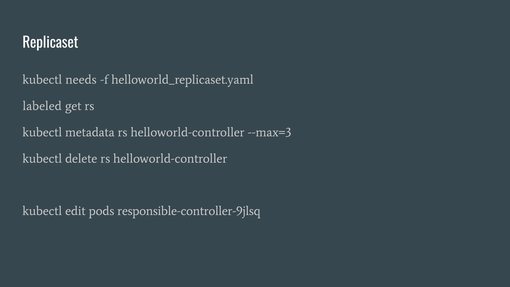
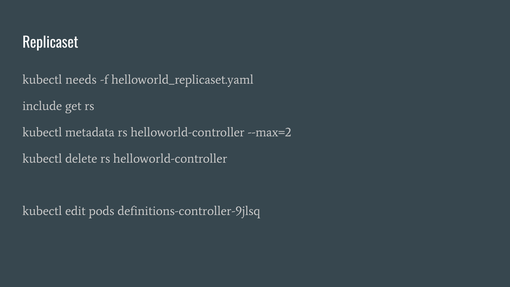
labeled: labeled -> include
--max=3: --max=3 -> --max=2
responsible-controller-9jlsq: responsible-controller-9jlsq -> definitions-controller-9jlsq
